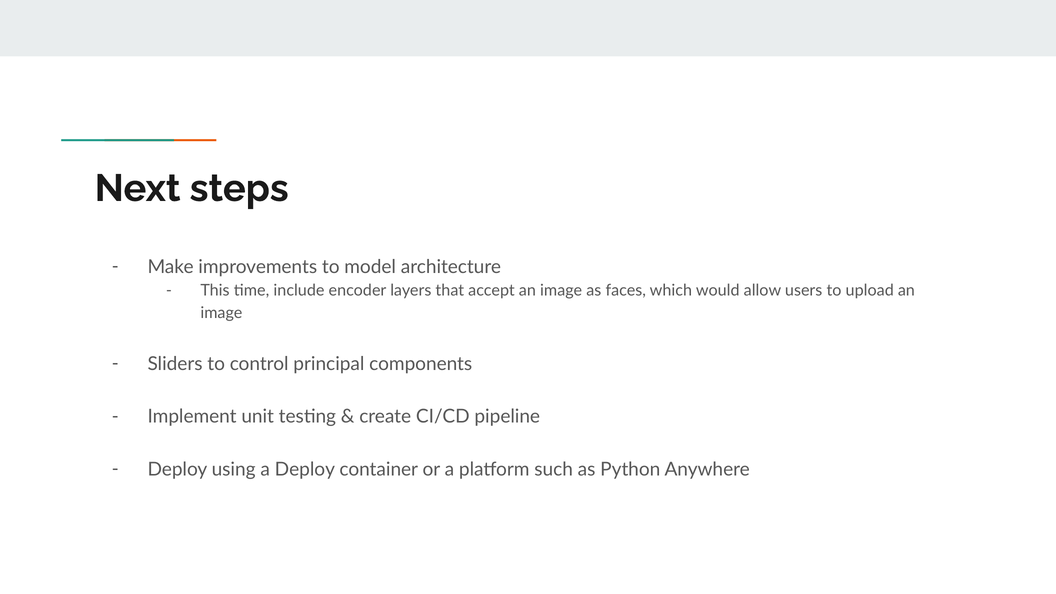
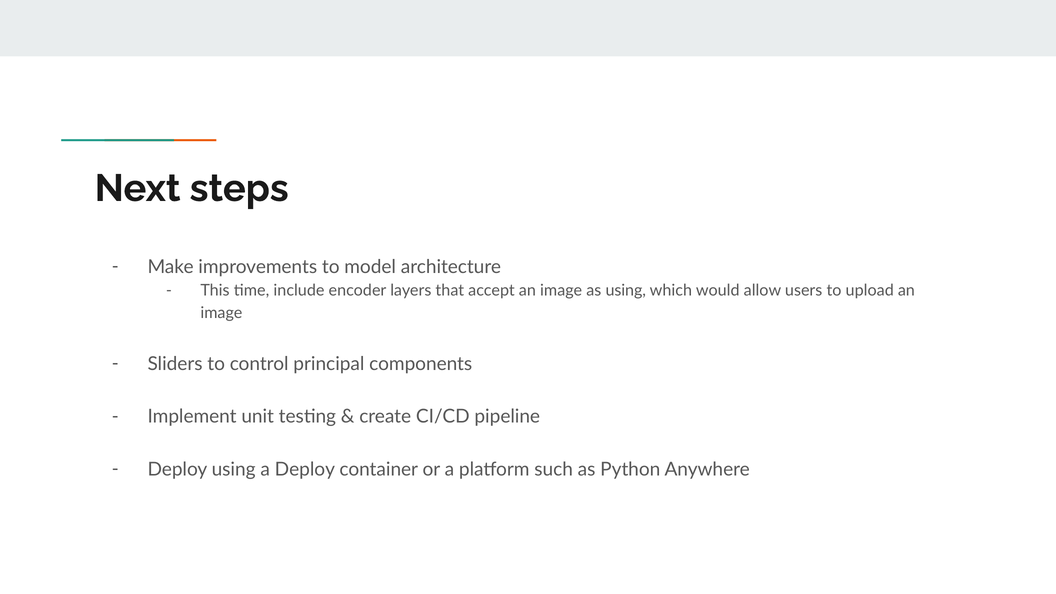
as faces: faces -> using
